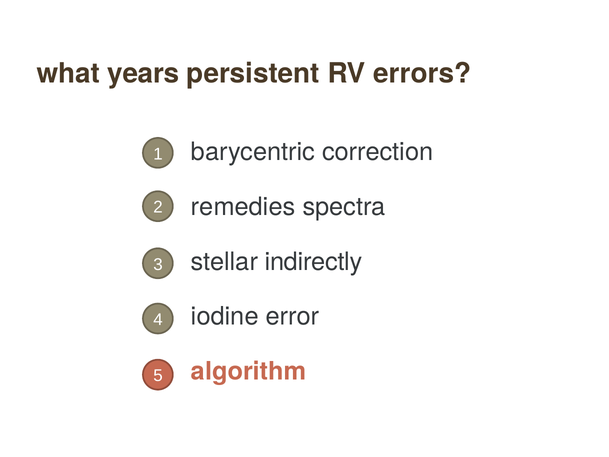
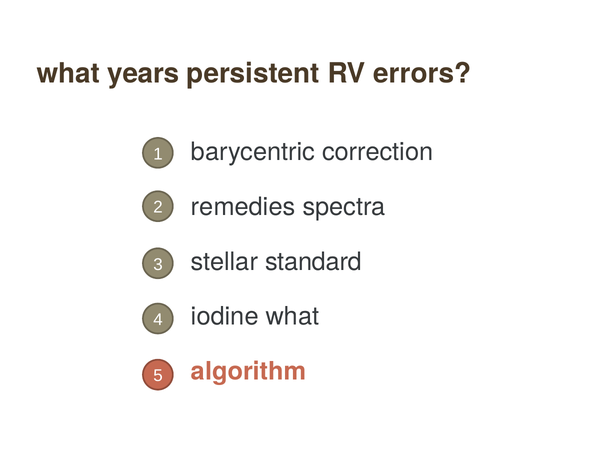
indirectly: indirectly -> standard
iodine error: error -> what
